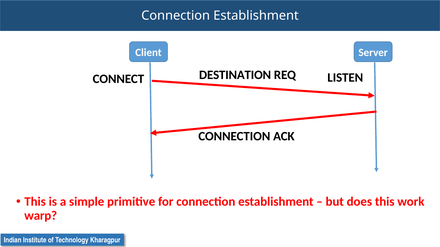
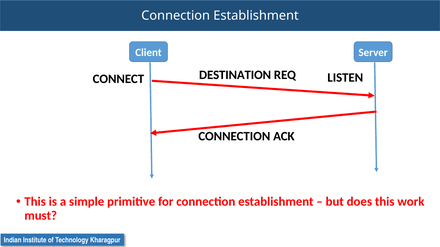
warp: warp -> must
